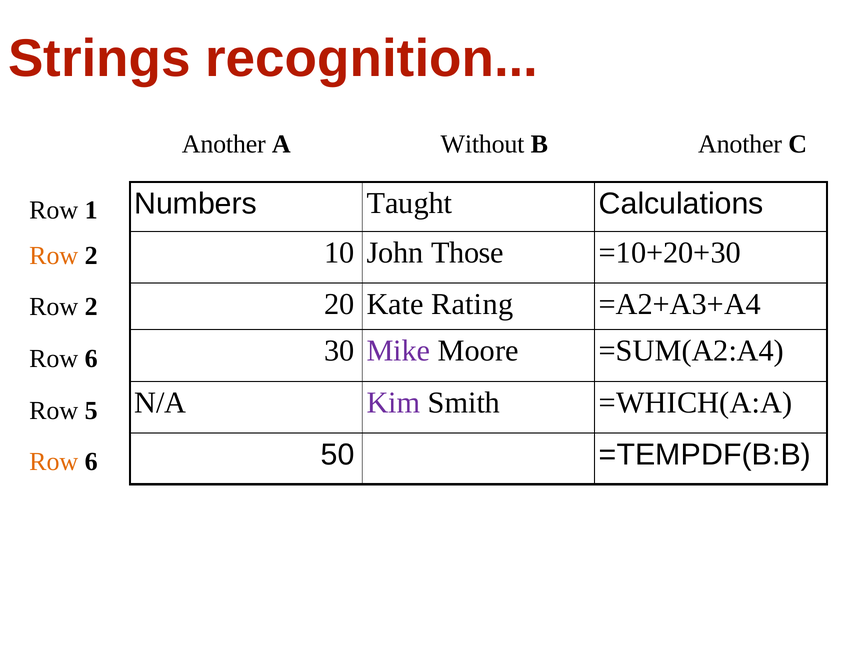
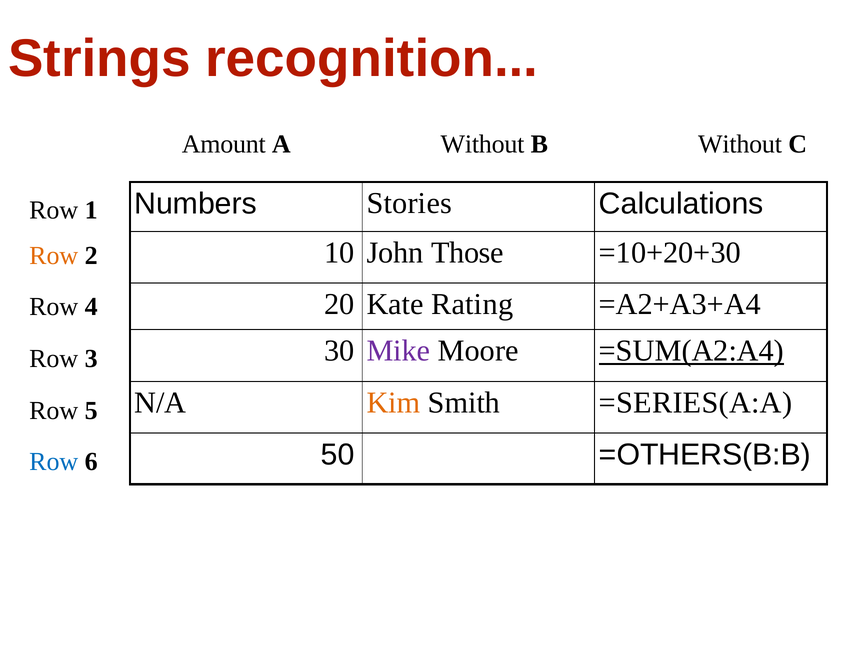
Another at (224, 144): Another -> Amount
B Another: Another -> Without
Taught: Taught -> Stories
2 at (91, 306): 2 -> 4
=SUM(A2:A4 underline: none -> present
6 at (91, 358): 6 -> 3
Kim colour: purple -> orange
=WHICH(A:A: =WHICH(A:A -> =SERIES(A:A
=TEMPDF(B:B: =TEMPDF(B:B -> =OTHERS(B:B
Row at (54, 461) colour: orange -> blue
